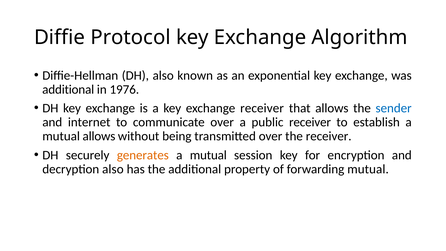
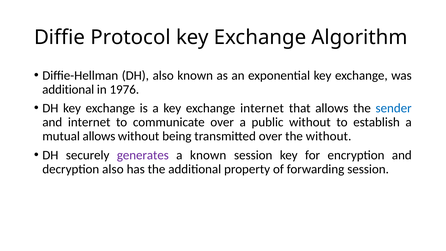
exchange receiver: receiver -> internet
public receiver: receiver -> without
the receiver: receiver -> without
generates colour: orange -> purple
mutual at (208, 155): mutual -> known
forwarding mutual: mutual -> session
